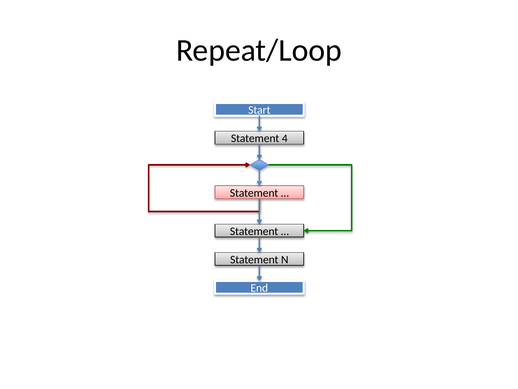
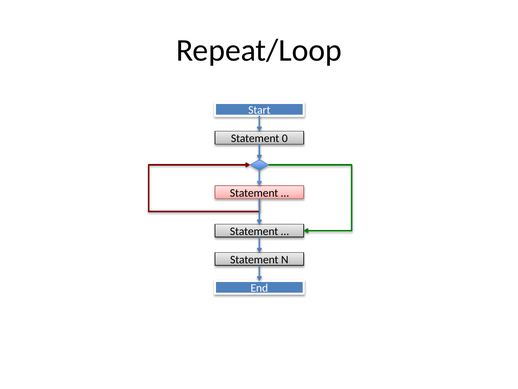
4: 4 -> 0
